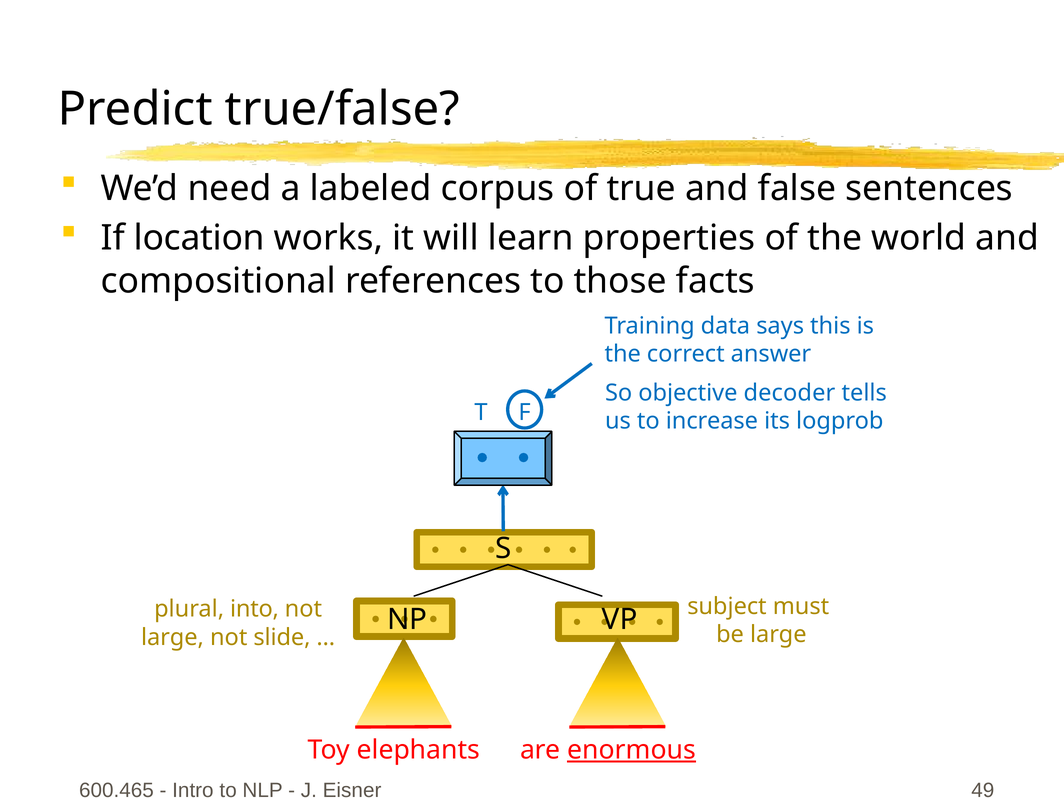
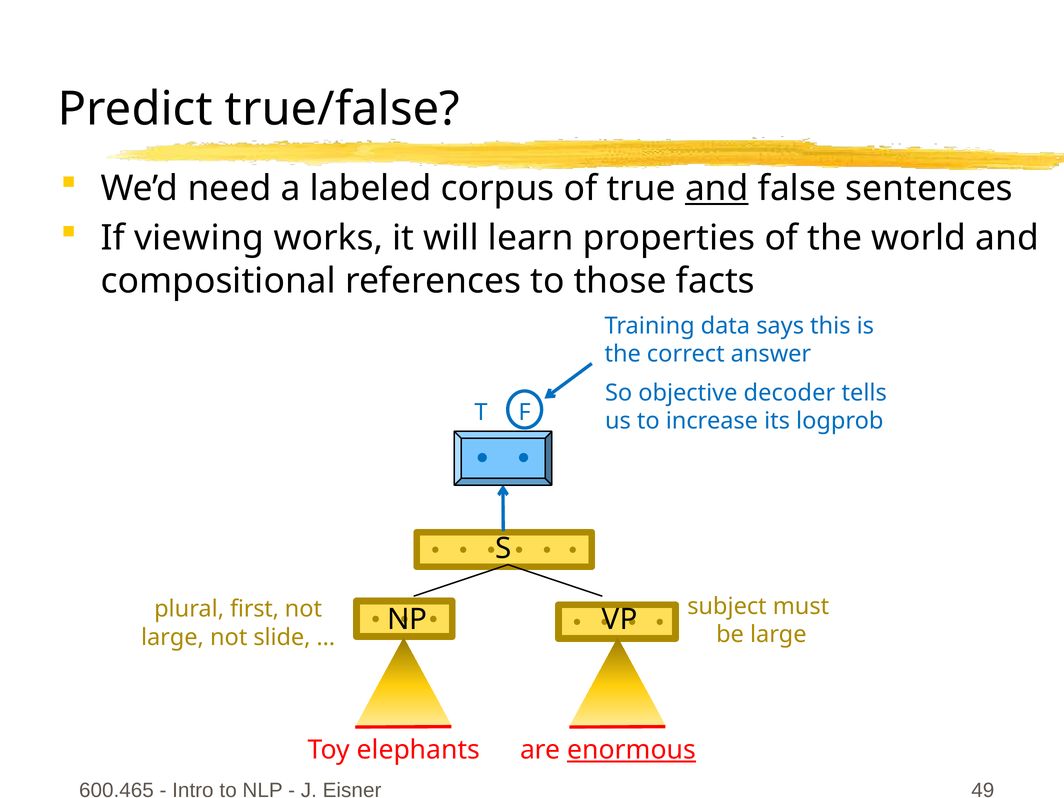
and at (717, 189) underline: none -> present
location: location -> viewing
into: into -> first
